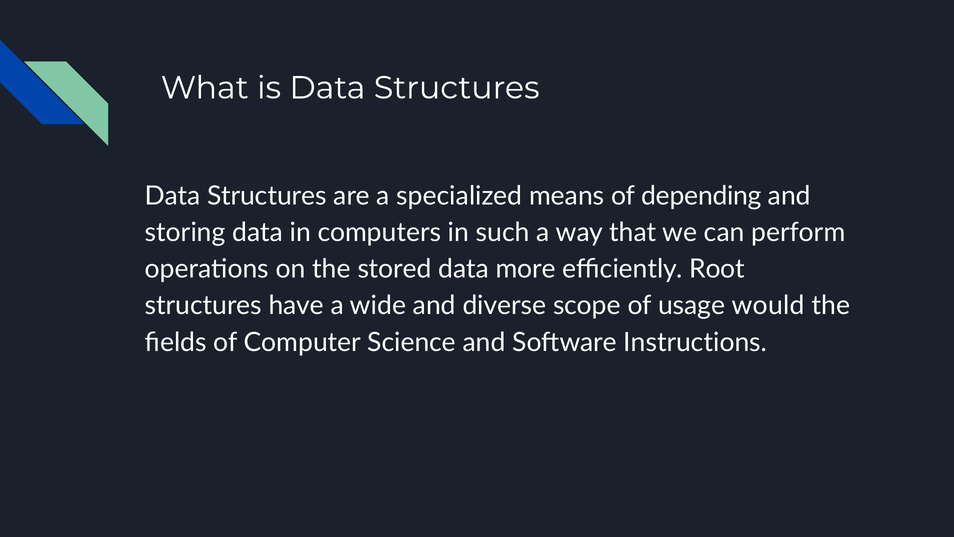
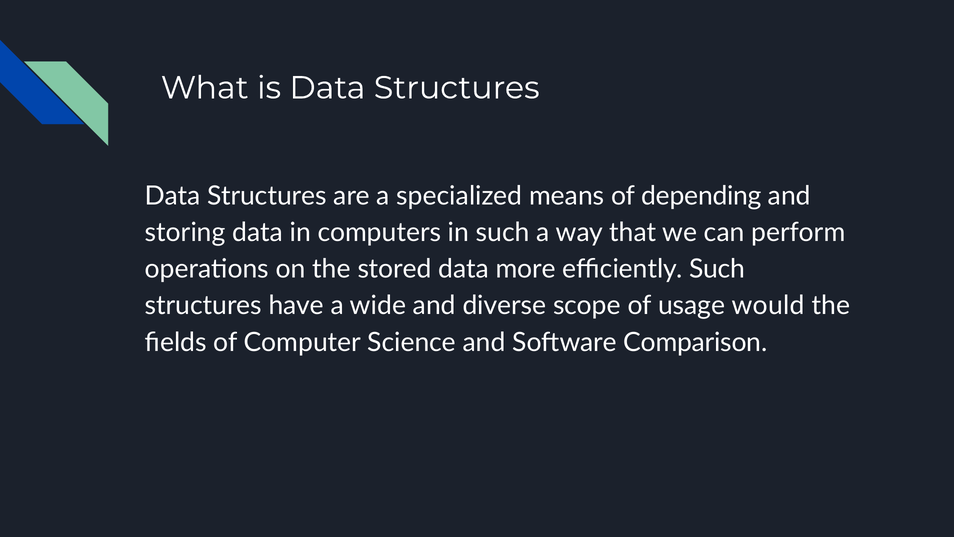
efficiently Root: Root -> Such
Instructions: Instructions -> Comparison
